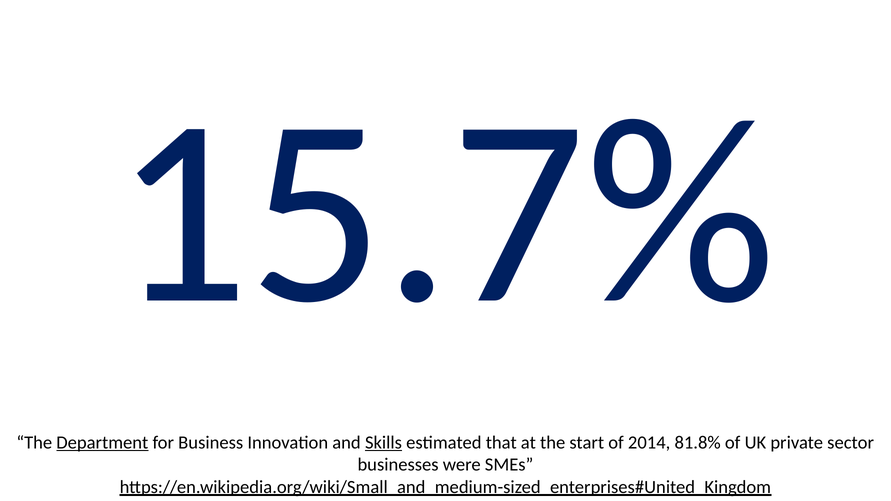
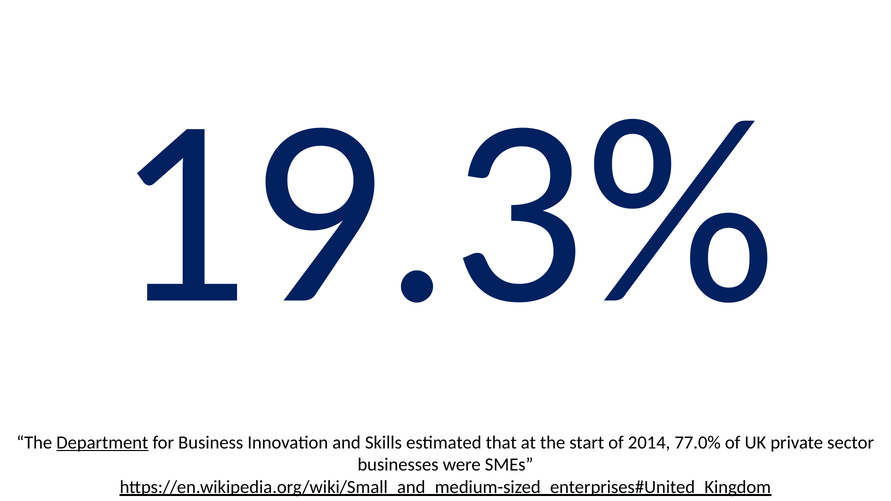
15.7%: 15.7% -> 19.3%
Skills underline: present -> none
81.8%: 81.8% -> 77.0%
